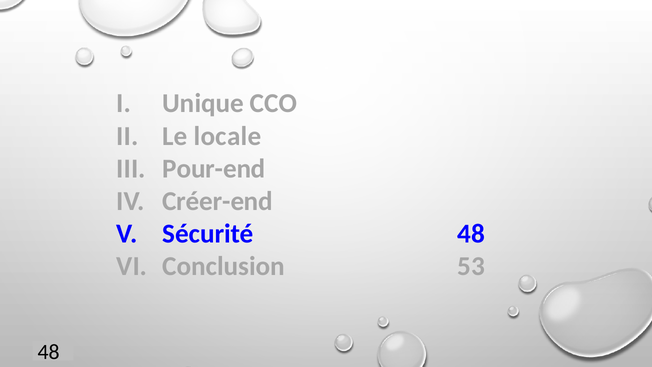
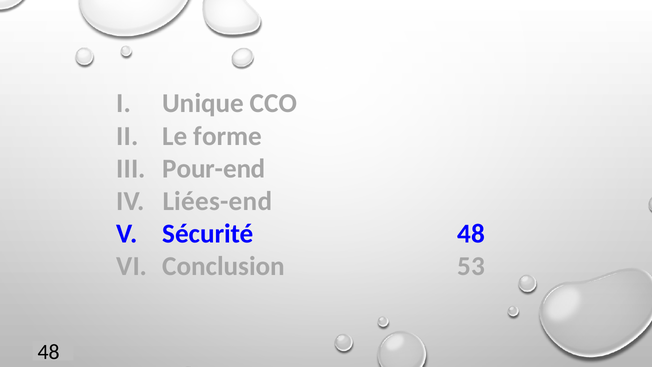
locale: locale -> forme
Créer-end: Créer-end -> Liées-end
